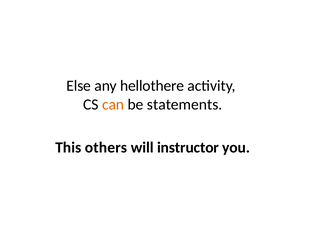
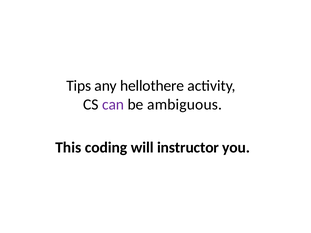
Else: Else -> Tips
can colour: orange -> purple
statements: statements -> ambiguous
others: others -> coding
